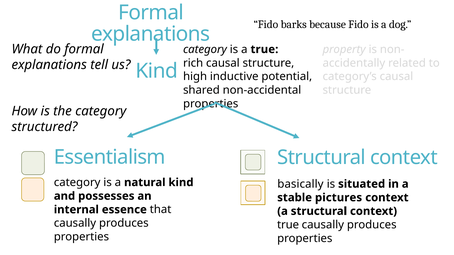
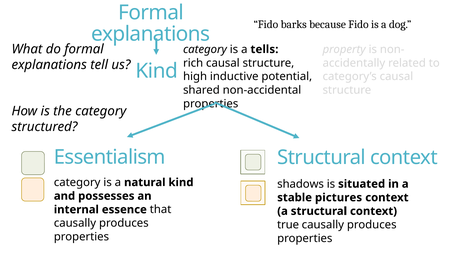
a true: true -> tells
basically: basically -> shadows
